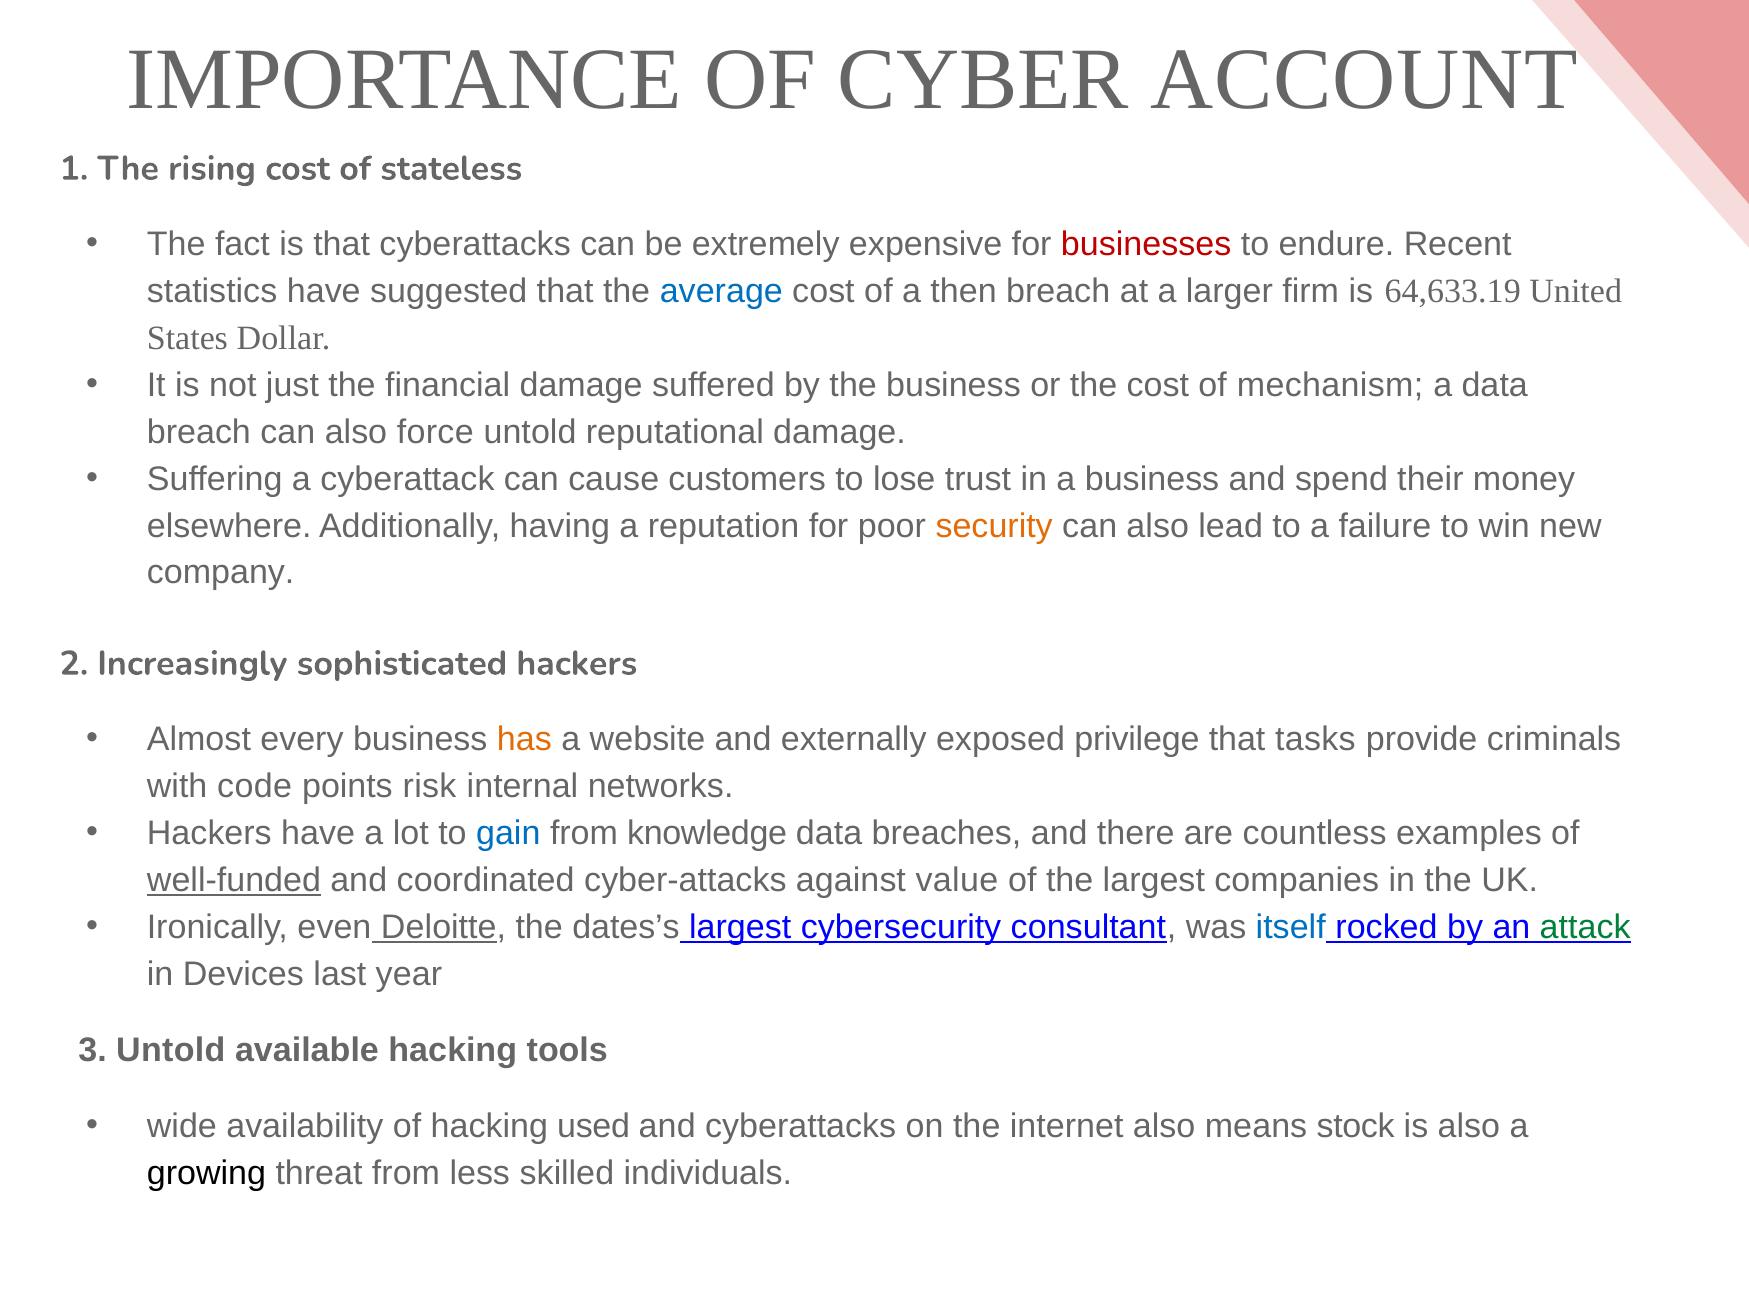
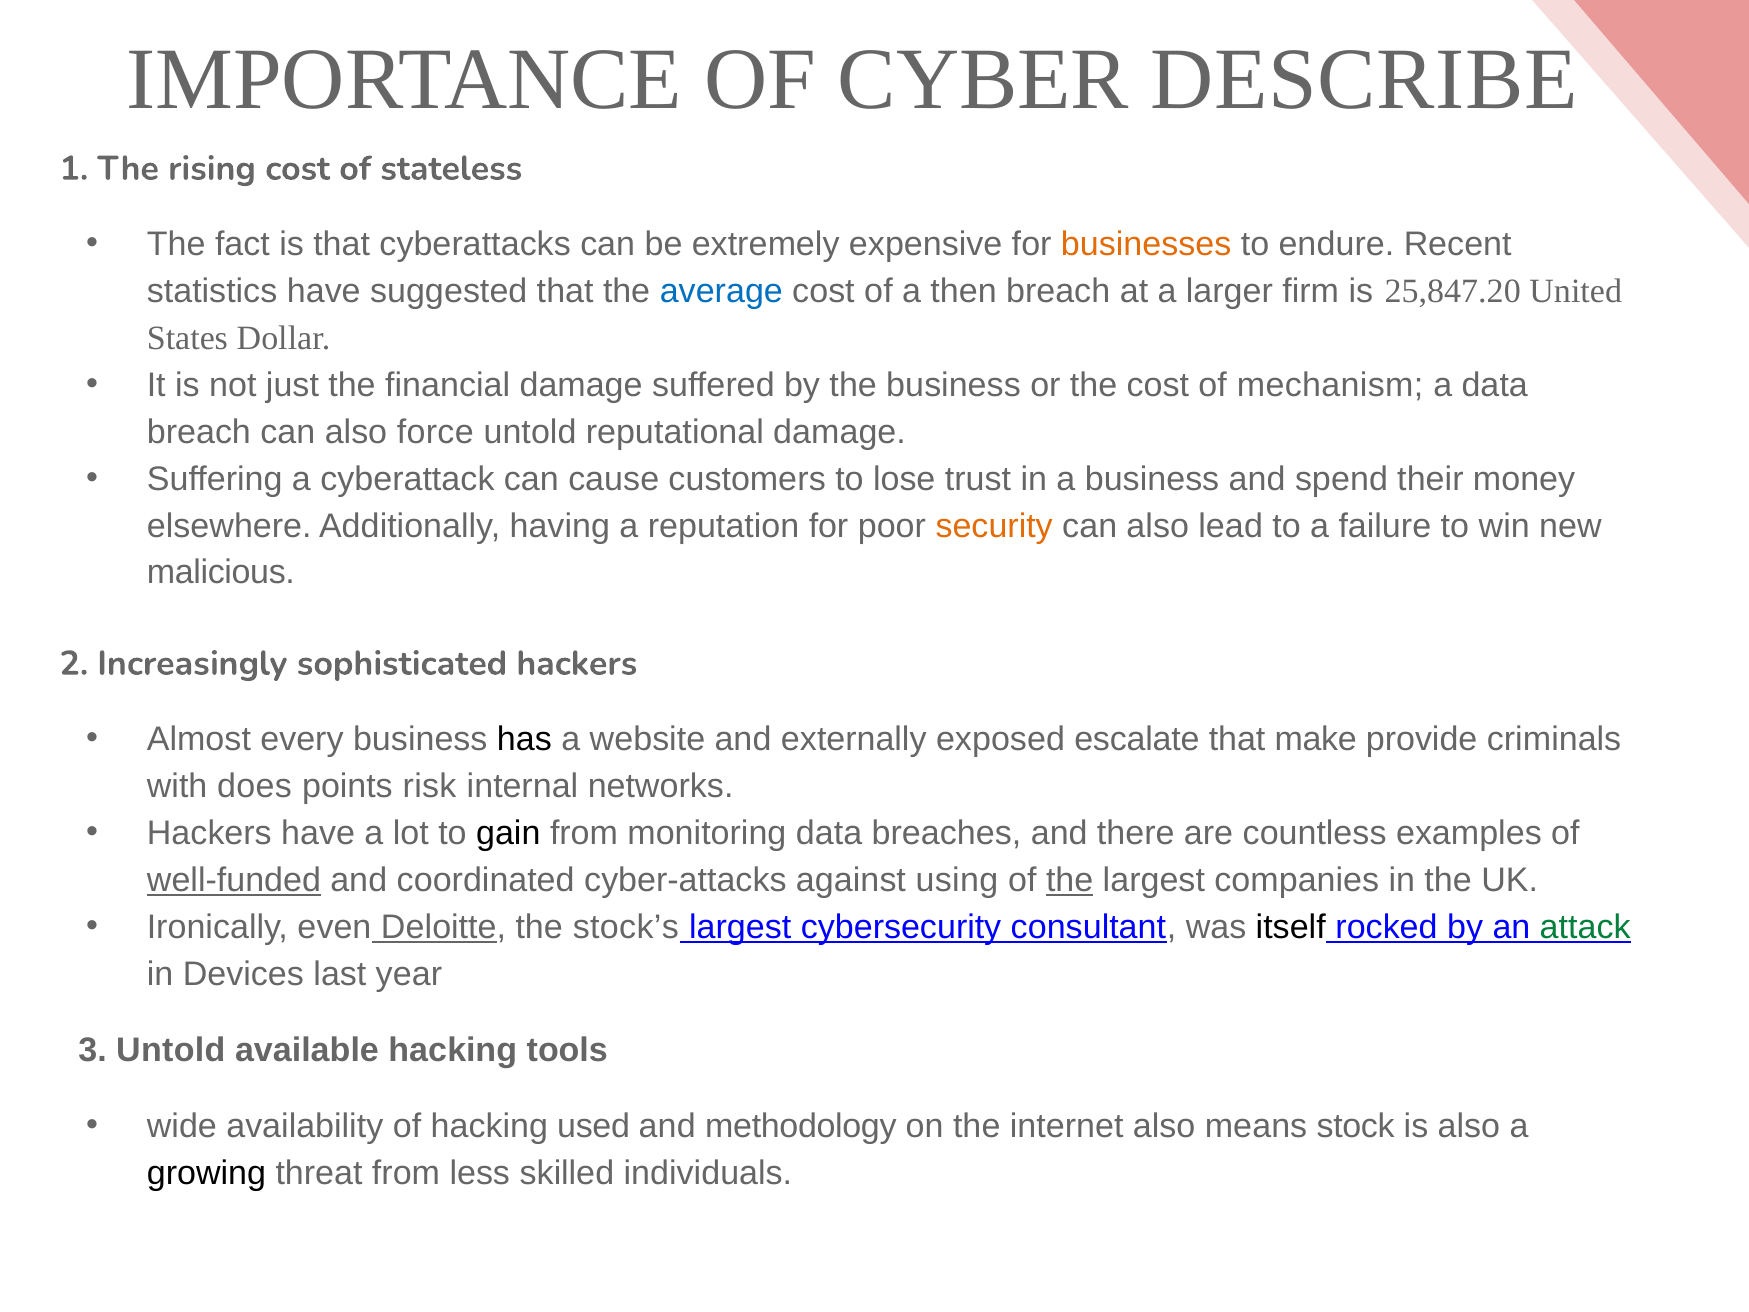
ACCOUNT: ACCOUNT -> DESCRIBE
businesses colour: red -> orange
64,633.19: 64,633.19 -> 25,847.20
company: company -> malicious
has colour: orange -> black
privilege: privilege -> escalate
tasks: tasks -> make
code: code -> does
gain colour: blue -> black
knowledge: knowledge -> monitoring
value: value -> using
the at (1070, 880) underline: none -> present
dates’s: dates’s -> stock’s
itself colour: blue -> black
and cyberattacks: cyberattacks -> methodology
